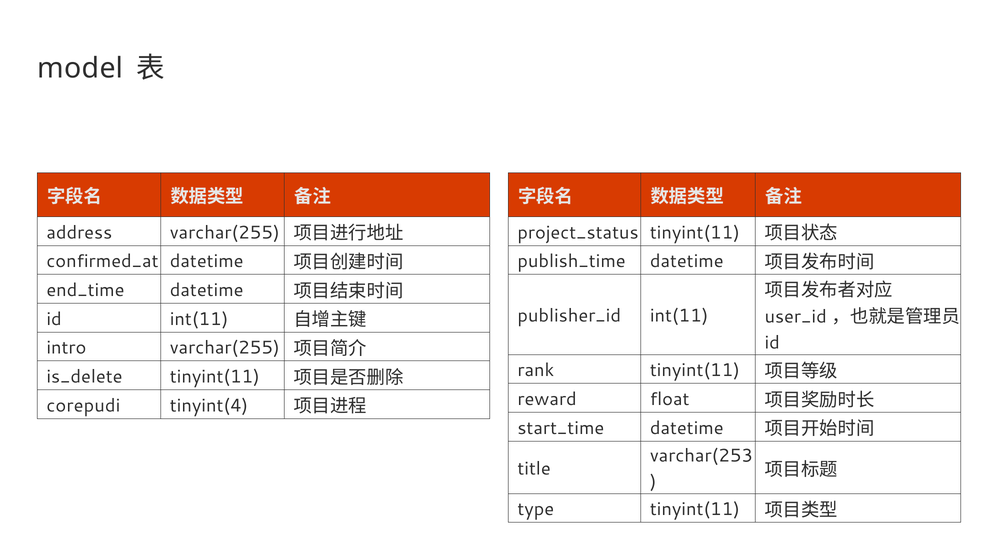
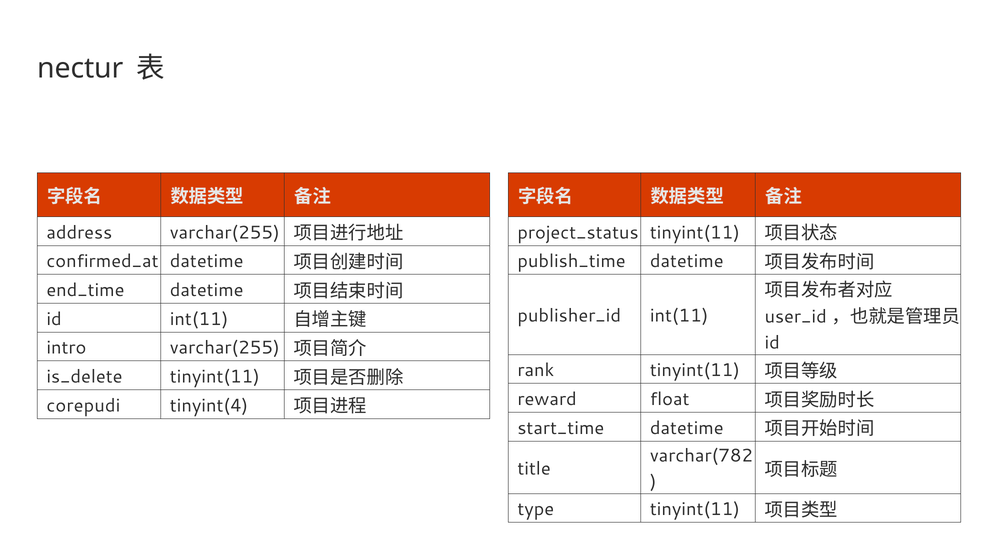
model: model -> nectur
varchar(253: varchar(253 -> varchar(782
